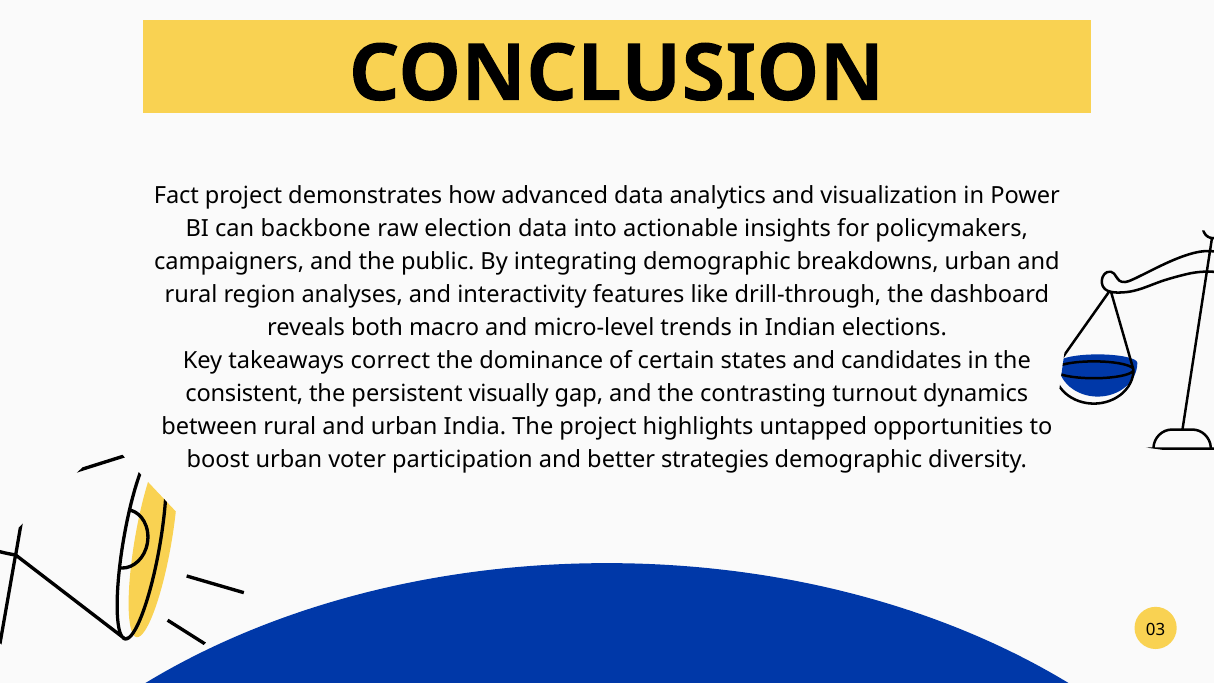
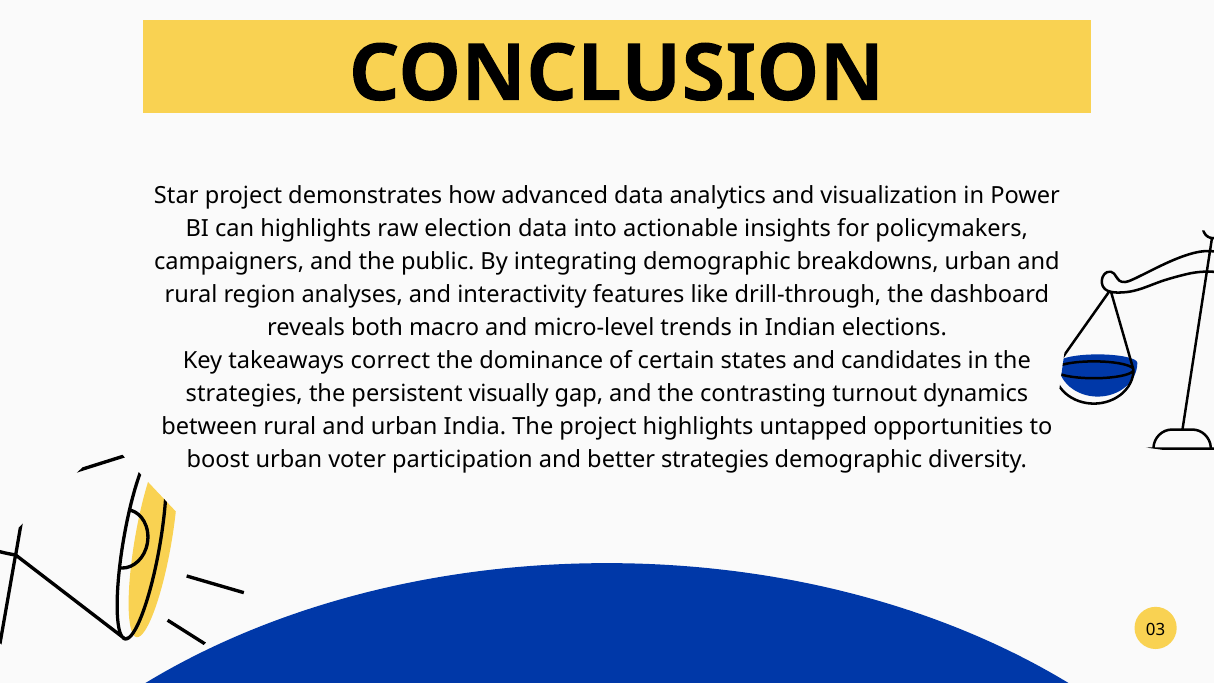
Fact: Fact -> Star
can backbone: backbone -> highlights
consistent at (244, 394): consistent -> strategies
